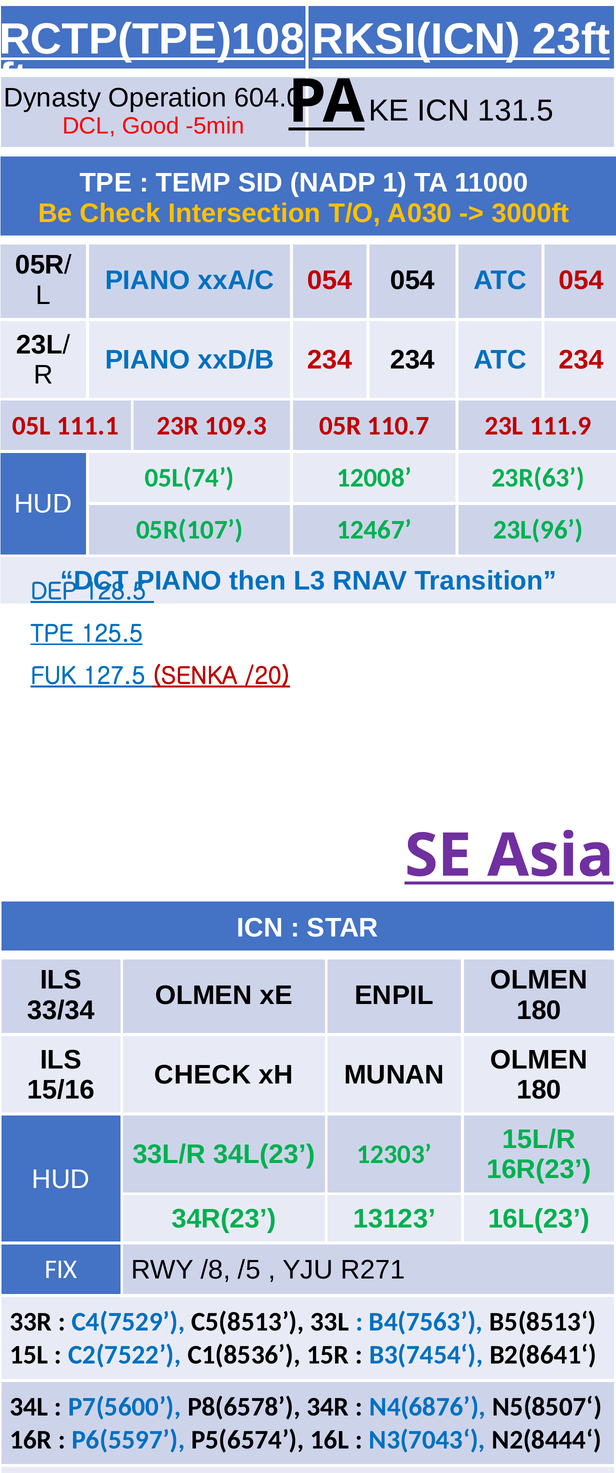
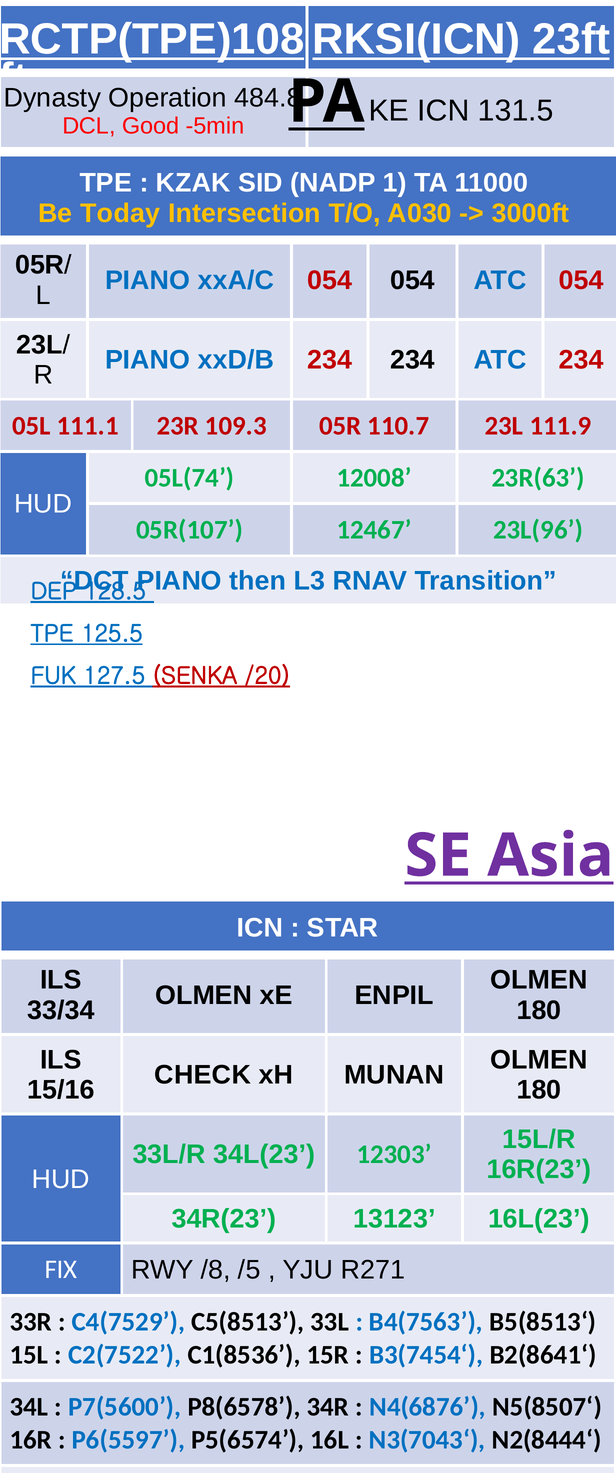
604.0: 604.0 -> 484.8
TEMP: TEMP -> KZAK
Be Check: Check -> Today
